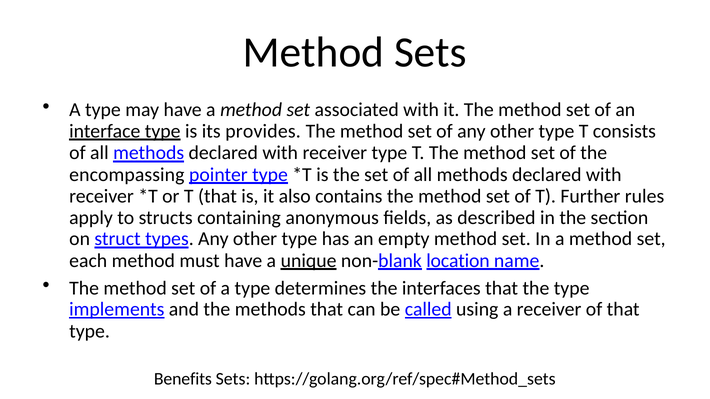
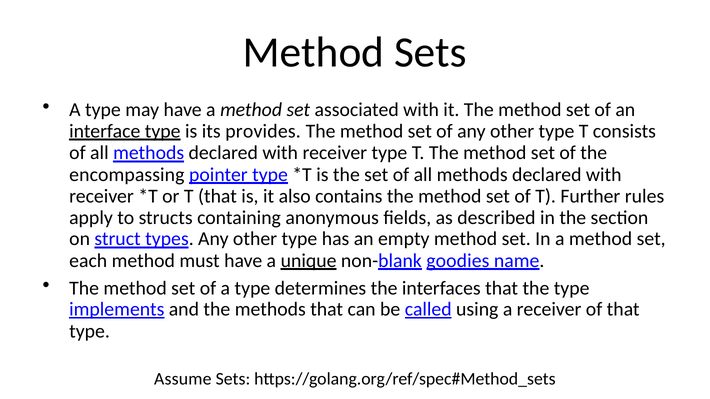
location: location -> goodies
Benefits: Benefits -> Assume
